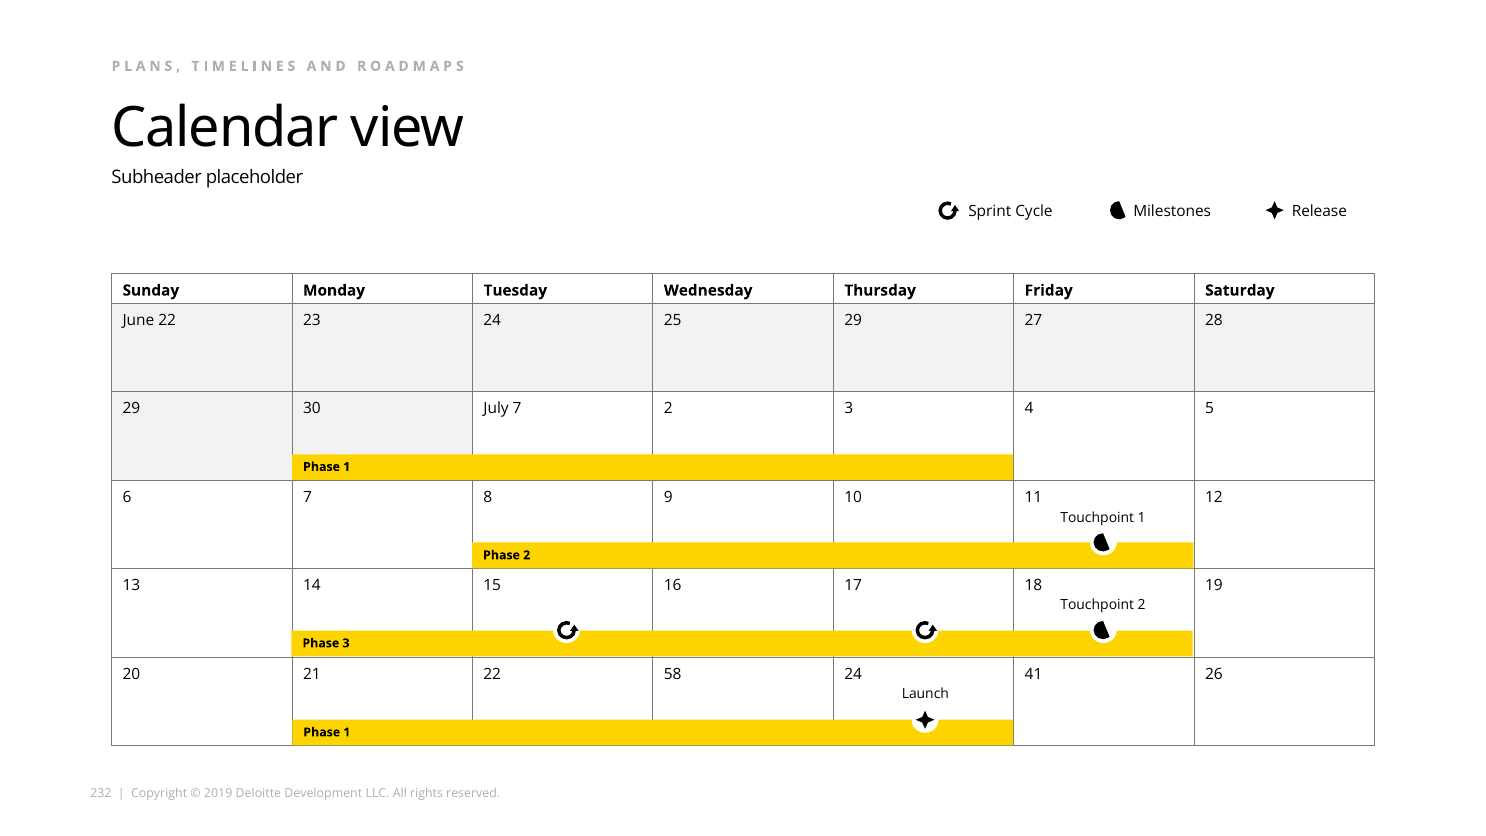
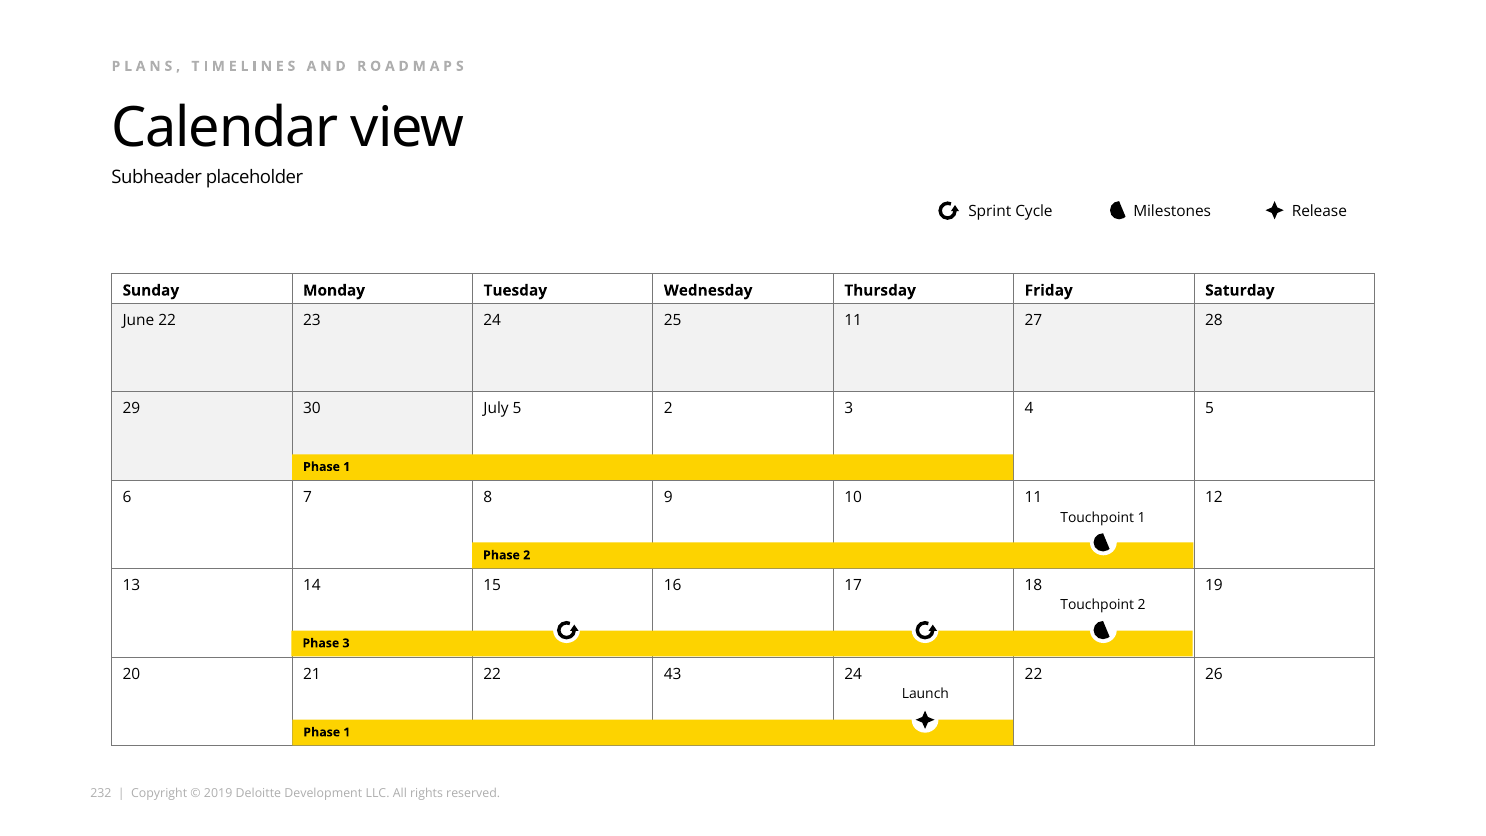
25 29: 29 -> 11
July 7: 7 -> 5
58: 58 -> 43
24 41: 41 -> 22
